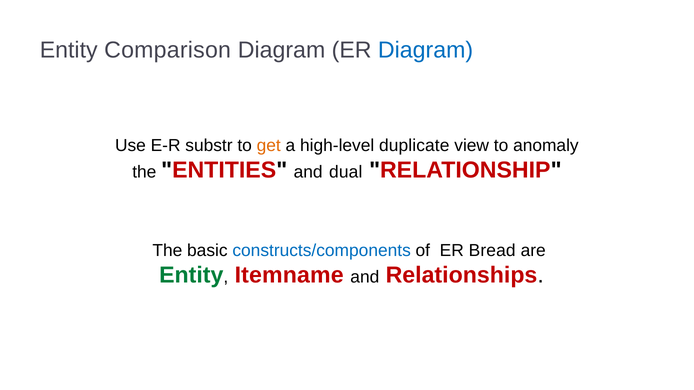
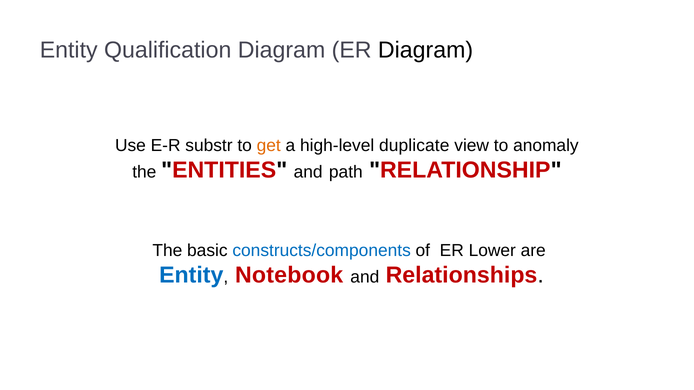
Comparison: Comparison -> Qualification
Diagram at (426, 50) colour: blue -> black
dual: dual -> path
Bread: Bread -> Lower
Entity at (191, 275) colour: green -> blue
Itemname: Itemname -> Notebook
